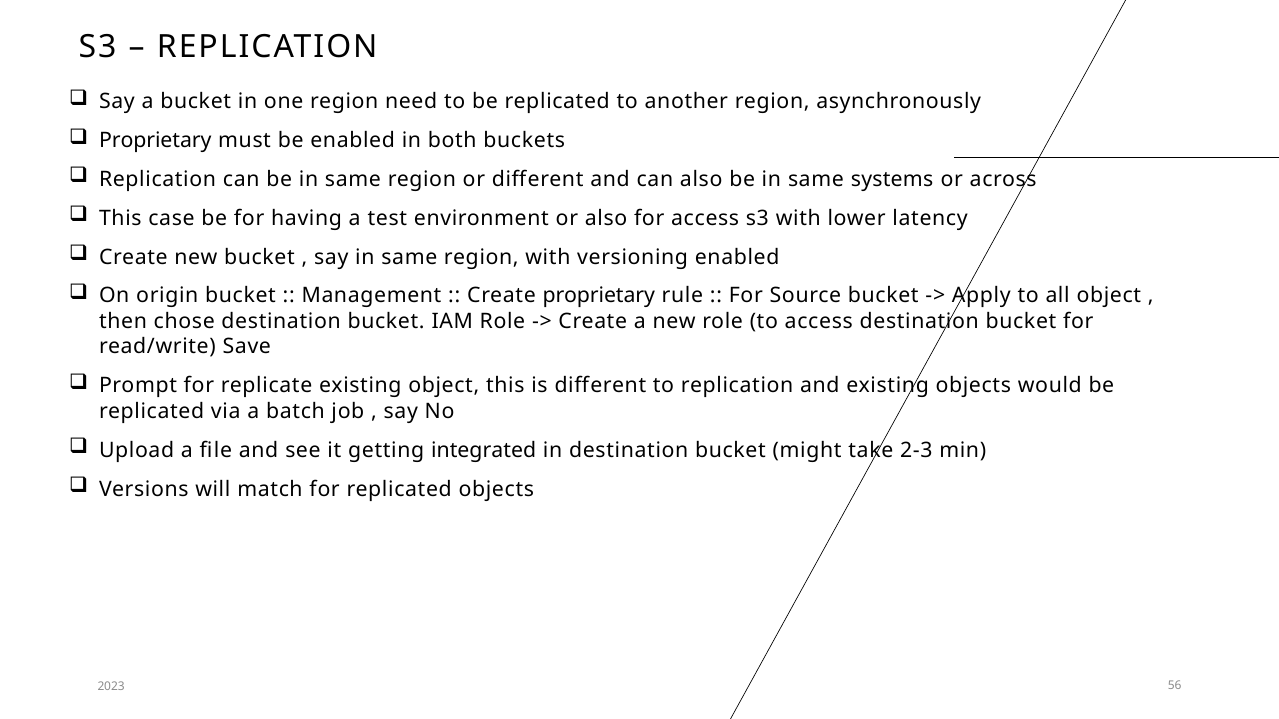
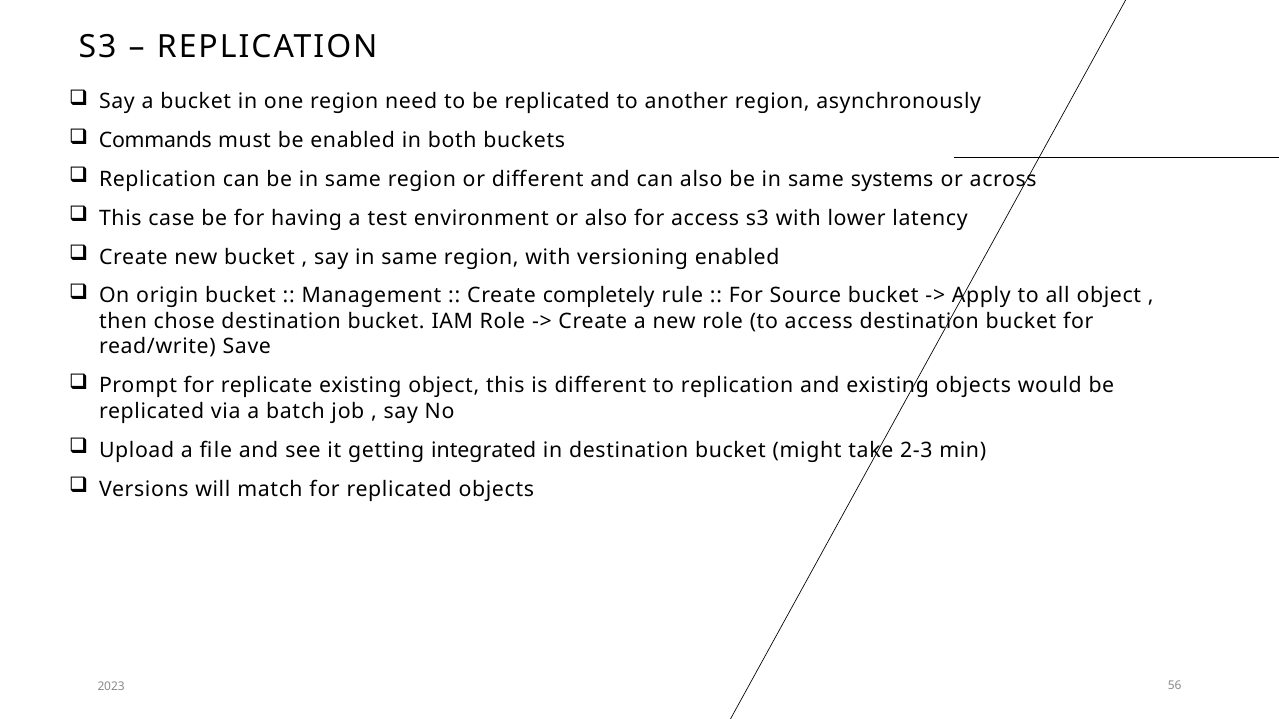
Proprietary at (155, 141): Proprietary -> Commands
Create proprietary: proprietary -> completely
